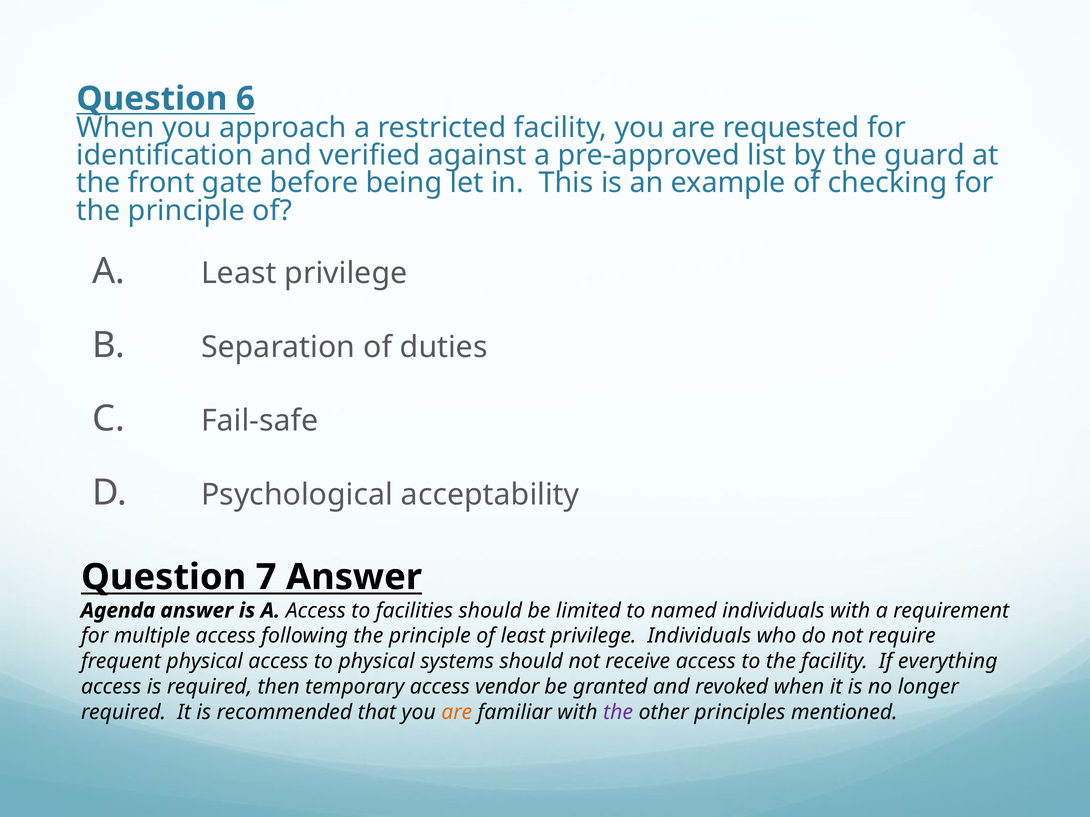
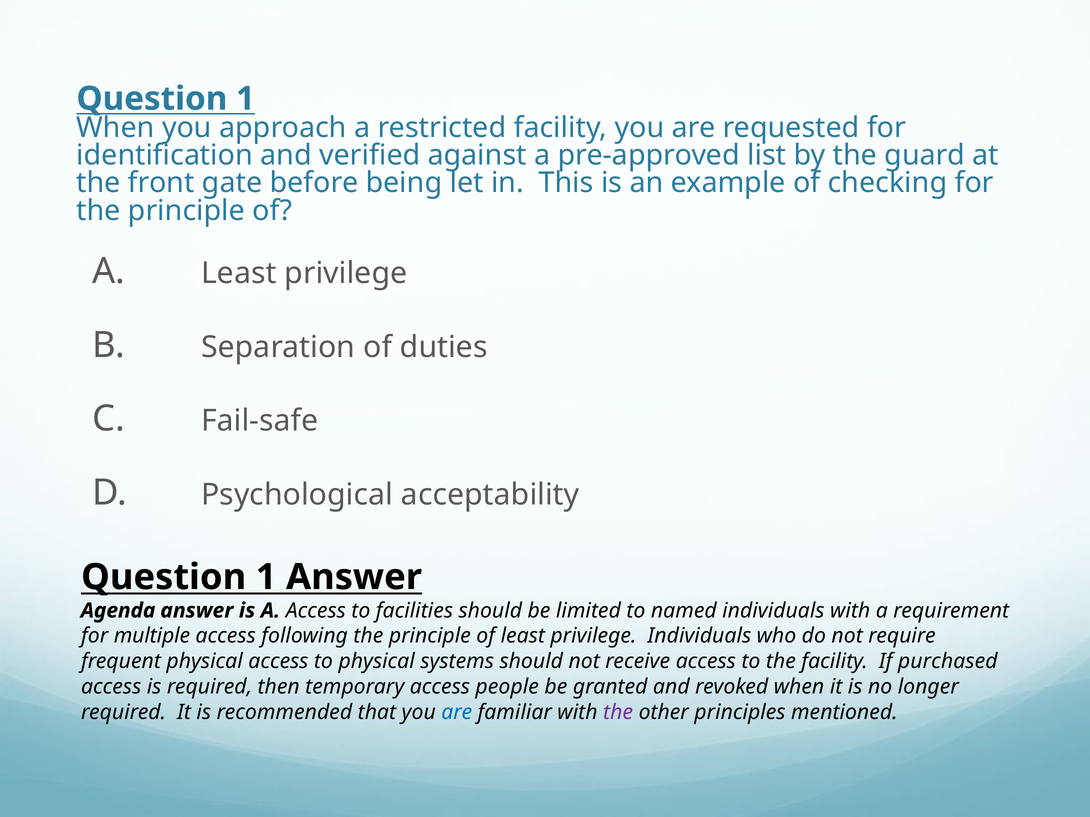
6 at (245, 99): 6 -> 1
7 at (266, 577): 7 -> 1
everything: everything -> purchased
vendor: vendor -> people
are at (457, 713) colour: orange -> blue
